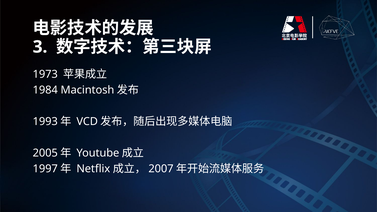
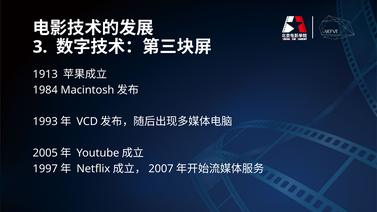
1973: 1973 -> 1913
